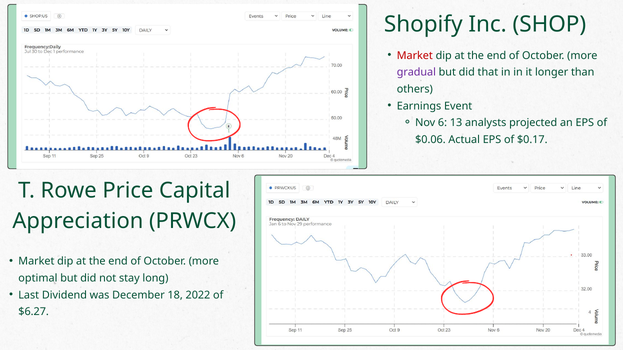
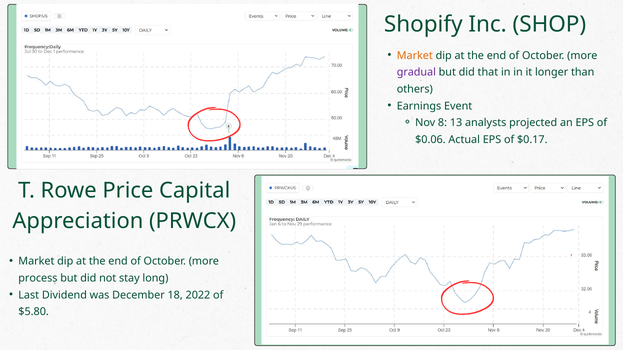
Market at (415, 56) colour: red -> orange
6: 6 -> 8
optimal: optimal -> process
$6.27: $6.27 -> $5.80
